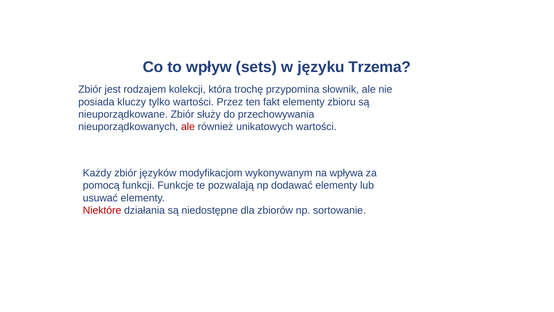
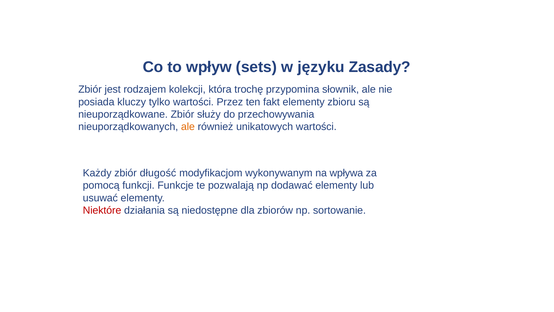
Trzema: Trzema -> Zasady
ale at (188, 127) colour: red -> orange
języków: języków -> długość
